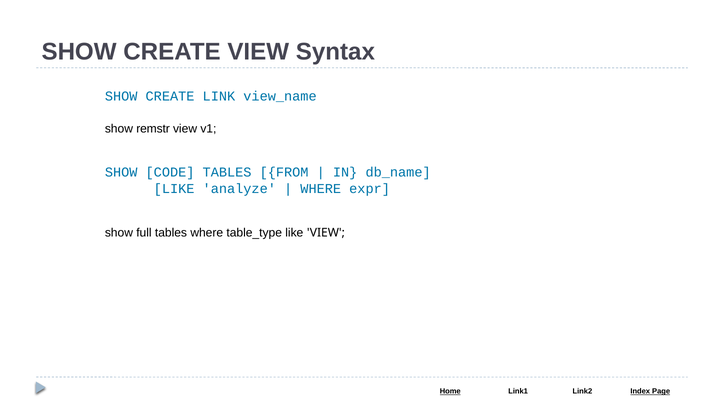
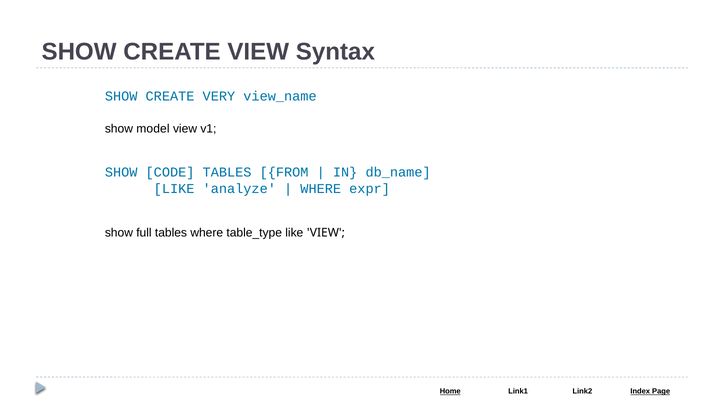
LINK: LINK -> VERY
remstr: remstr -> model
